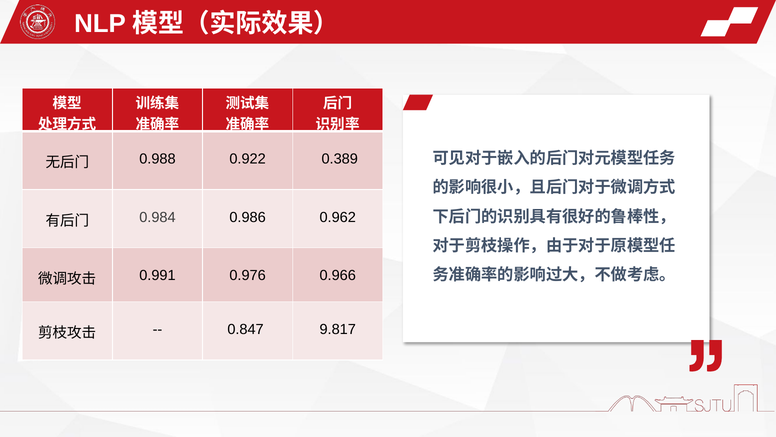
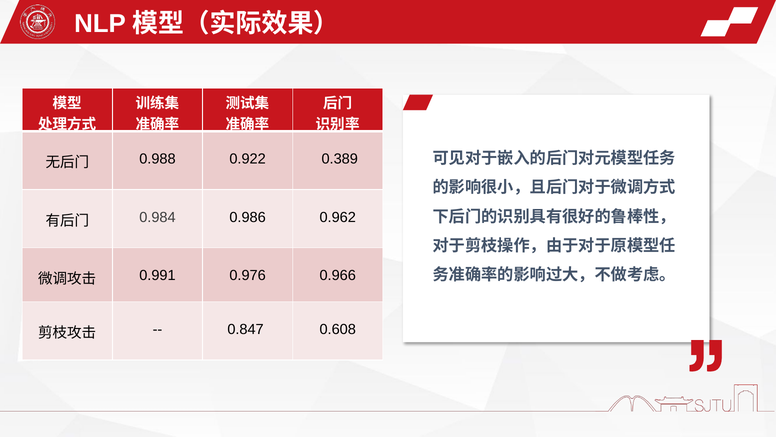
9.817: 9.817 -> 0.608
